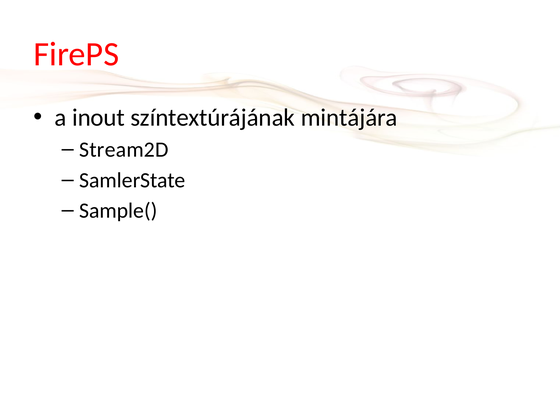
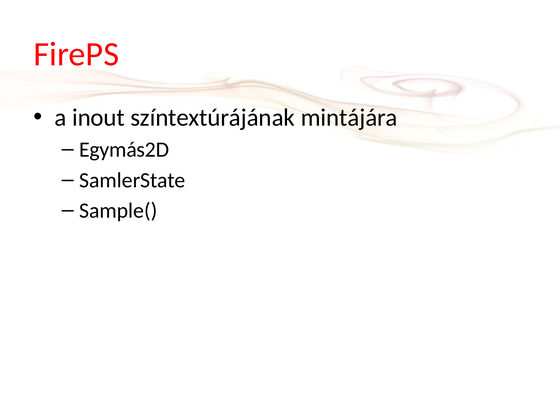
Stream2D: Stream2D -> Egymás2D
